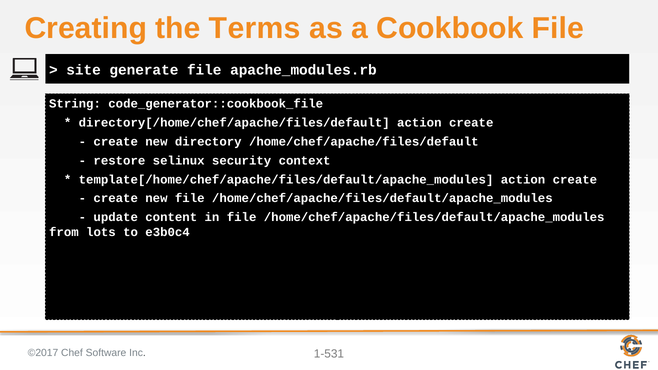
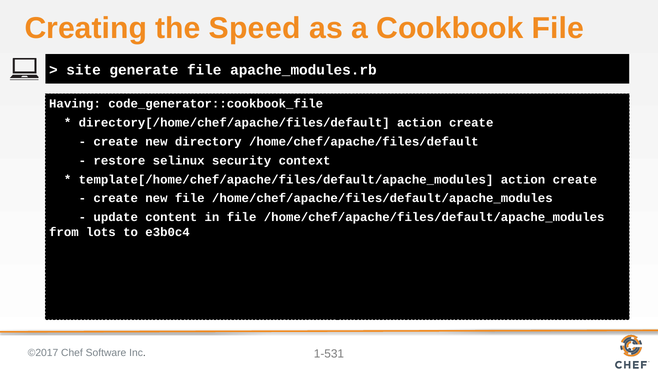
Terms: Terms -> Speed
String: String -> Having
